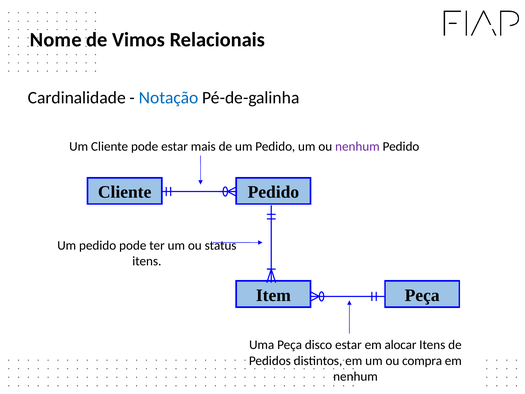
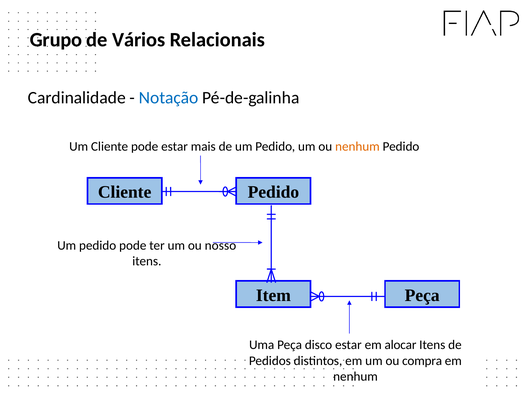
Nome: Nome -> Grupo
Vimos: Vimos -> Vários
nenhum at (357, 146) colour: purple -> orange
status: status -> nosso
